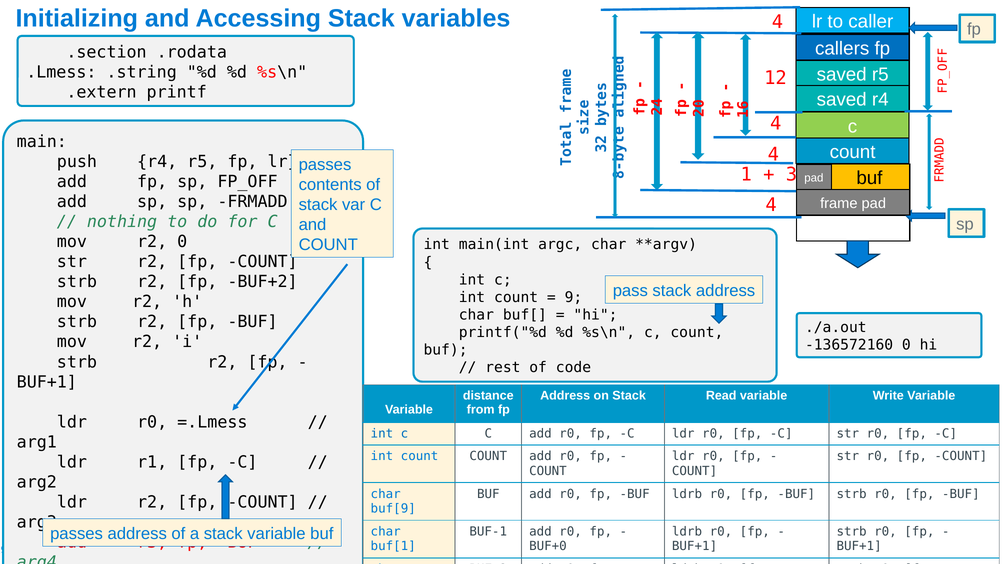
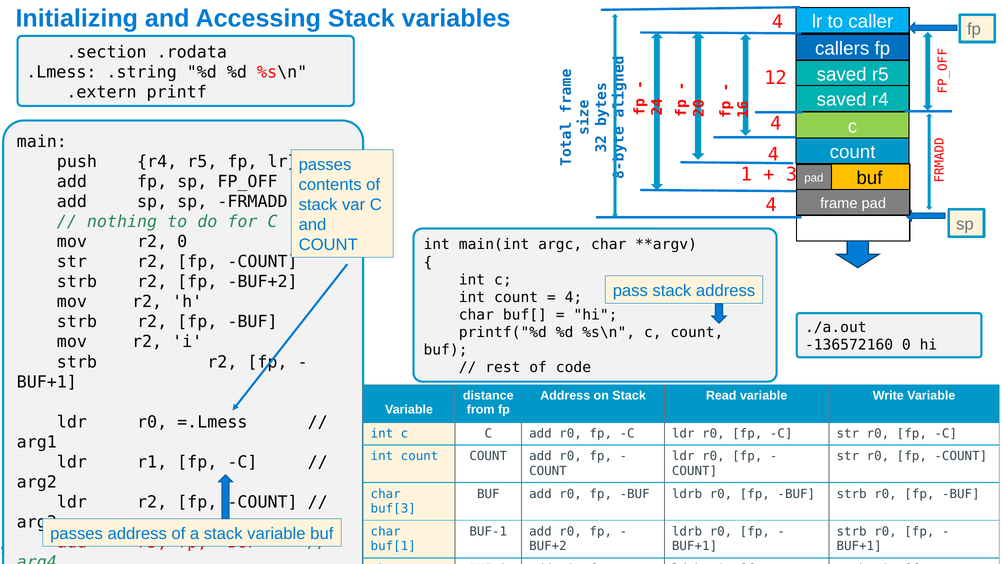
9 at (573, 297): 9 -> 4
buf[9: buf[9 -> buf[3
BUF+0 at (548, 546): BUF+0 -> BUF+2
